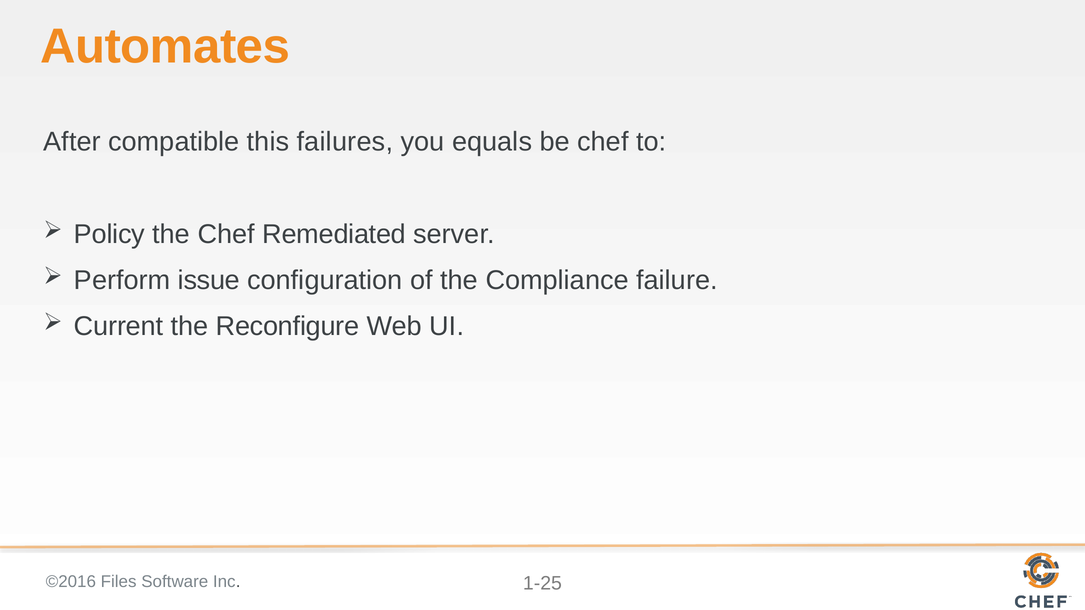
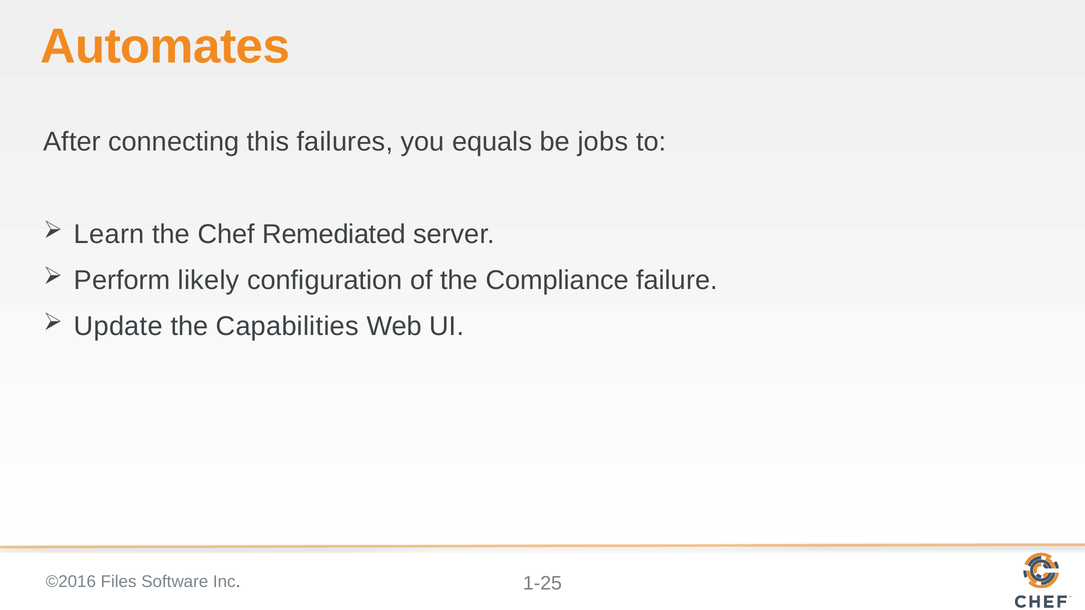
compatible: compatible -> connecting
be chef: chef -> jobs
Policy: Policy -> Learn
issue: issue -> likely
Current: Current -> Update
Reconfigure: Reconfigure -> Capabilities
